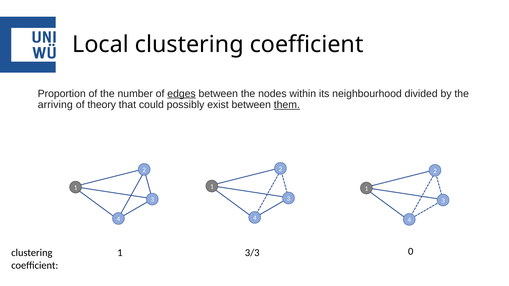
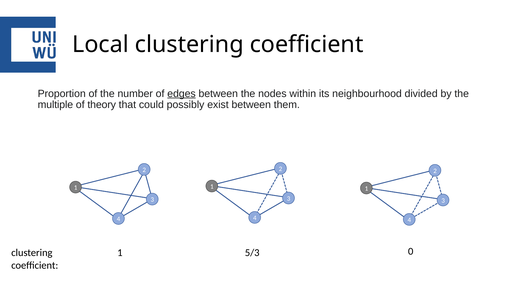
arriving: arriving -> multiple
them underline: present -> none
3/3: 3/3 -> 5/3
